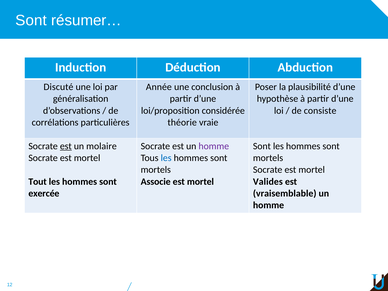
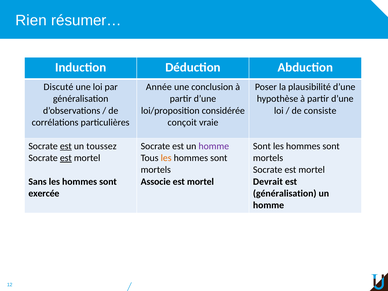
Sont at (31, 20): Sont -> Rien
théorie: théorie -> conçoit
molaire: molaire -> toussez
est at (66, 158) underline: none -> present
les at (166, 158) colour: blue -> orange
Tout: Tout -> Sans
Valides: Valides -> Devrait
vraisemblable at (285, 193): vraisemblable -> généralisation
